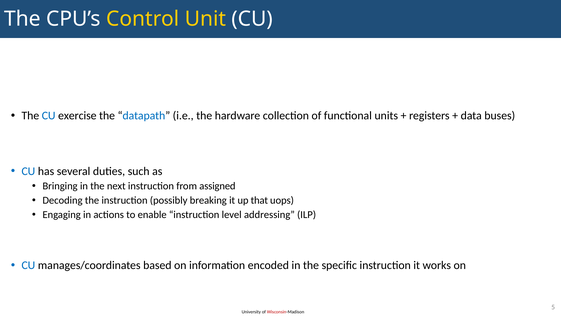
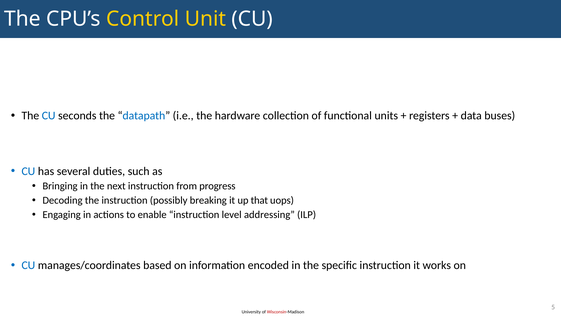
exercise: exercise -> seconds
assigned: assigned -> progress
